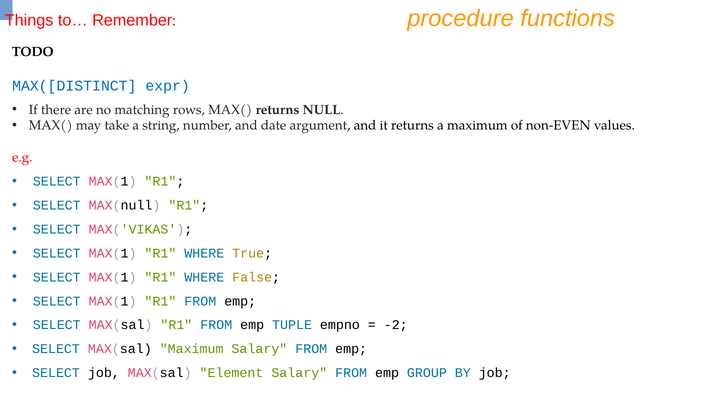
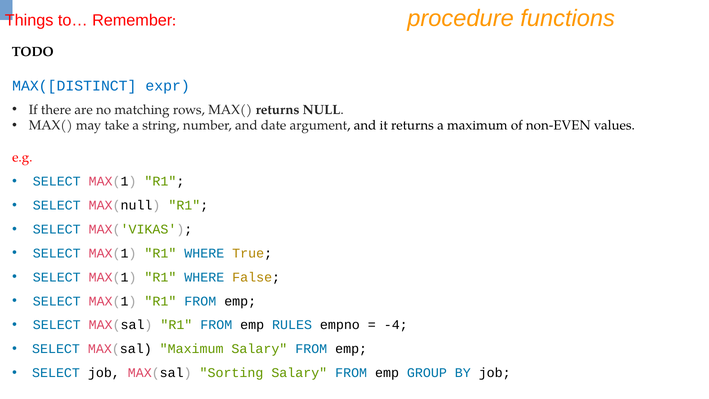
TUPLE: TUPLE -> RULES
-2: -2 -> -4
Element: Element -> Sorting
